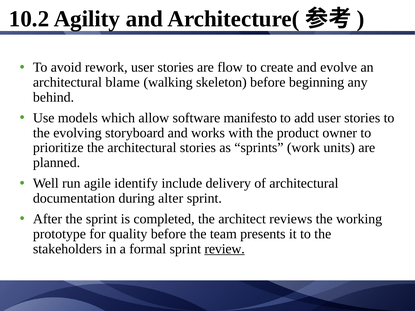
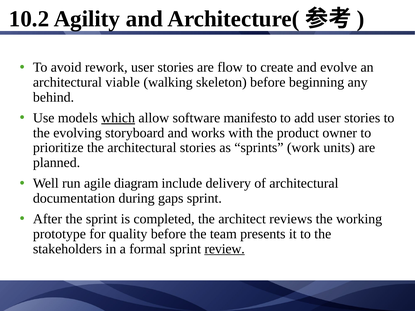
blame: blame -> viable
which underline: none -> present
identify: identify -> diagram
alter: alter -> gaps
